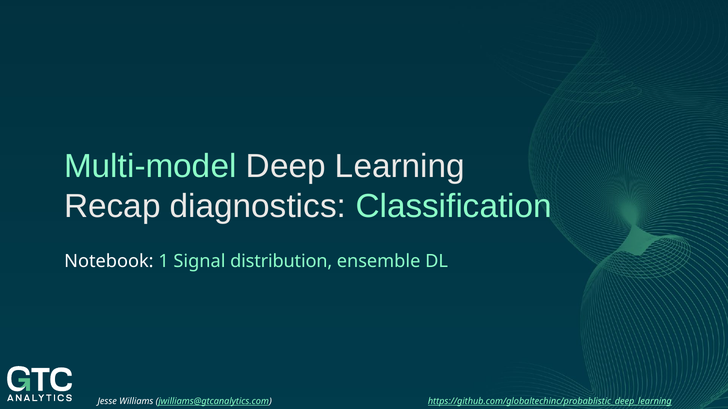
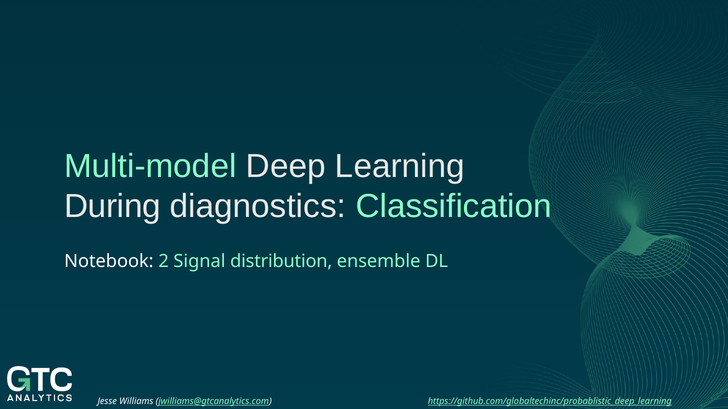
Recap: Recap -> During
1: 1 -> 2
